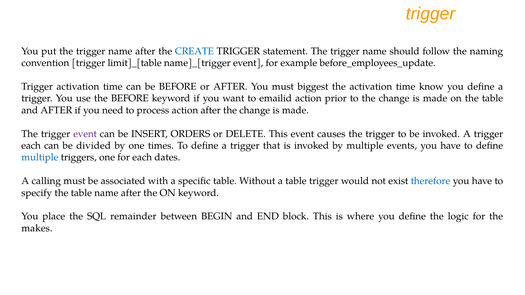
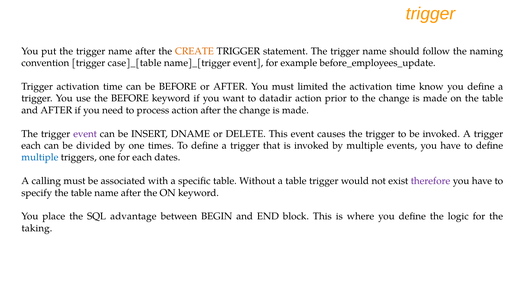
CREATE colour: blue -> orange
limit]_[table: limit]_[table -> case]_[table
biggest: biggest -> limited
emailid: emailid -> datadir
ORDERS: ORDERS -> DNAME
therefore colour: blue -> purple
remainder: remainder -> advantage
makes: makes -> taking
